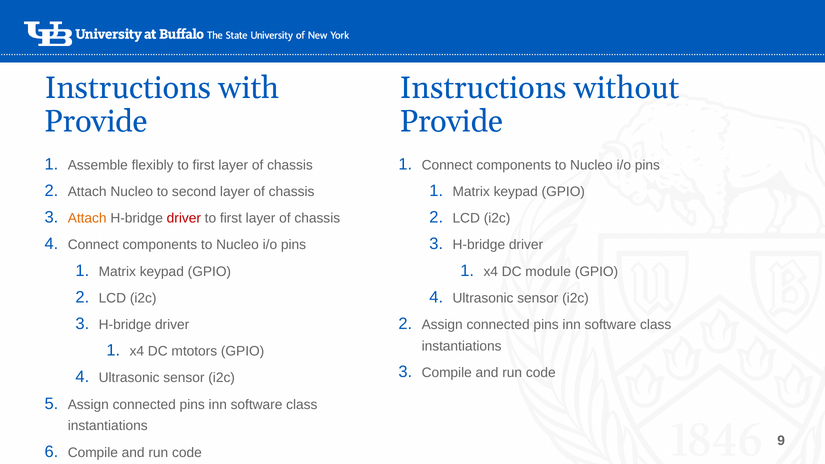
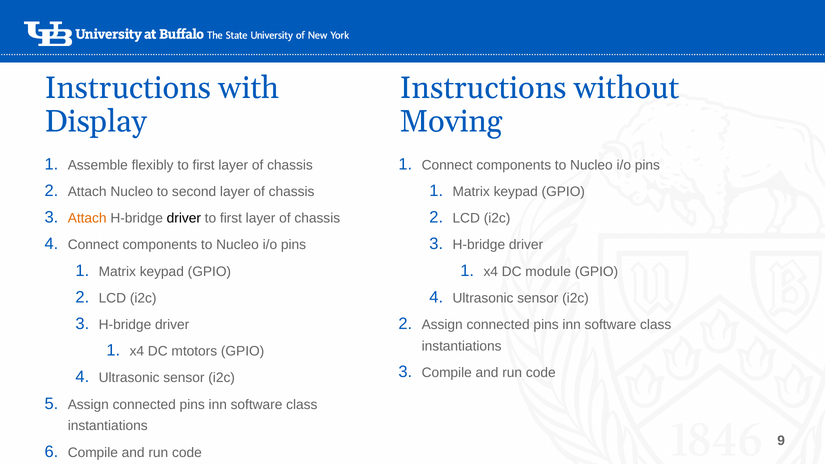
Provide at (96, 121): Provide -> Display
Provide at (451, 121): Provide -> Moving
driver at (184, 218) colour: red -> black
